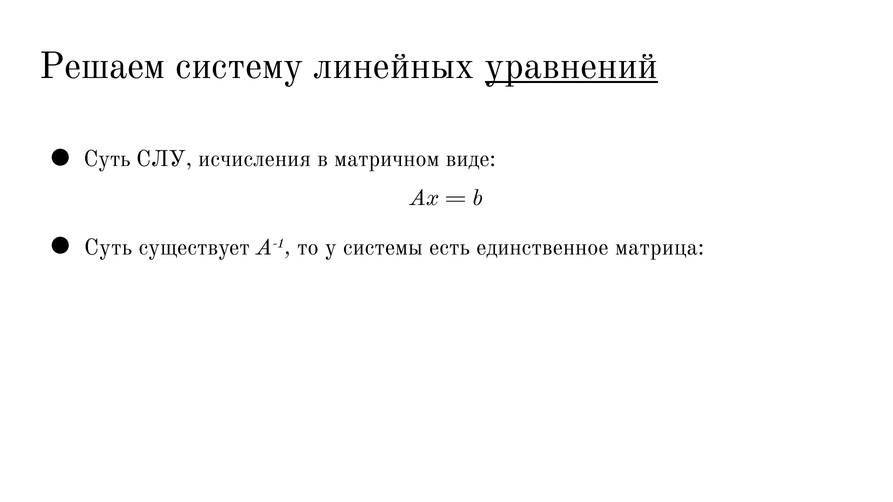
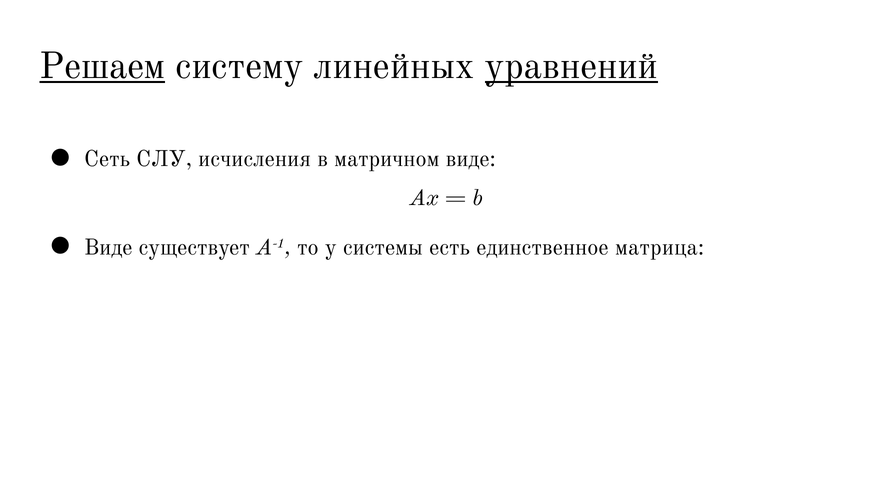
Решаем underline: none -> present
Суть at (107, 159): Суть -> Сеть
Суть at (108, 247): Суть -> Виде
